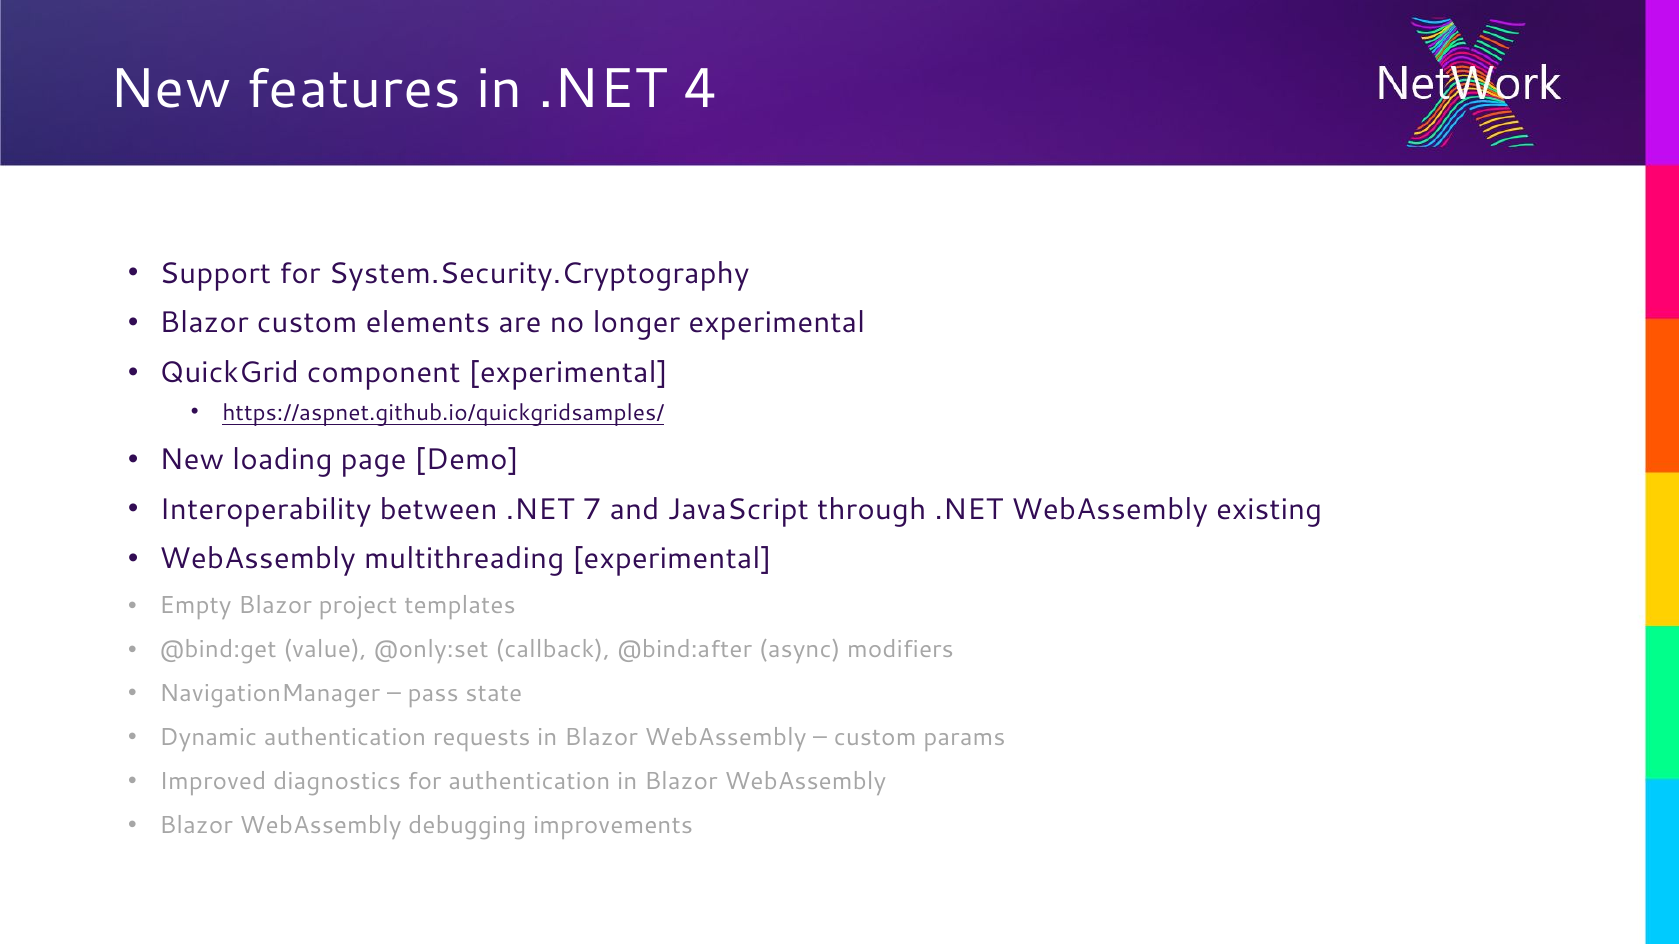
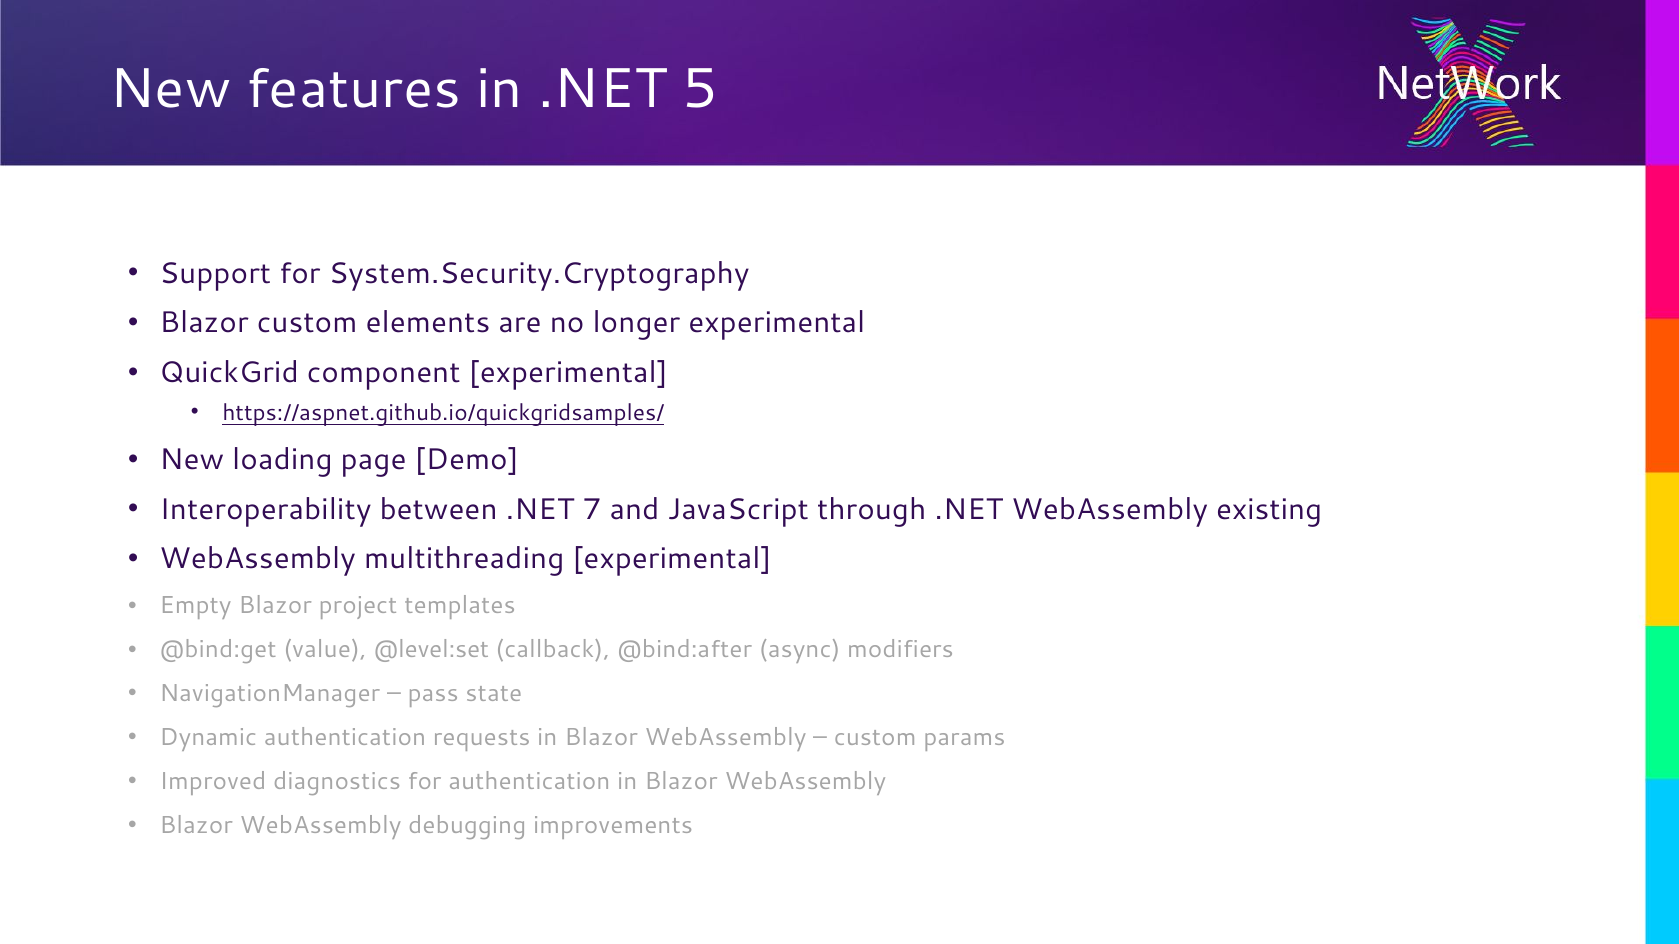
4: 4 -> 5
@only:set: @only:set -> @level:set
